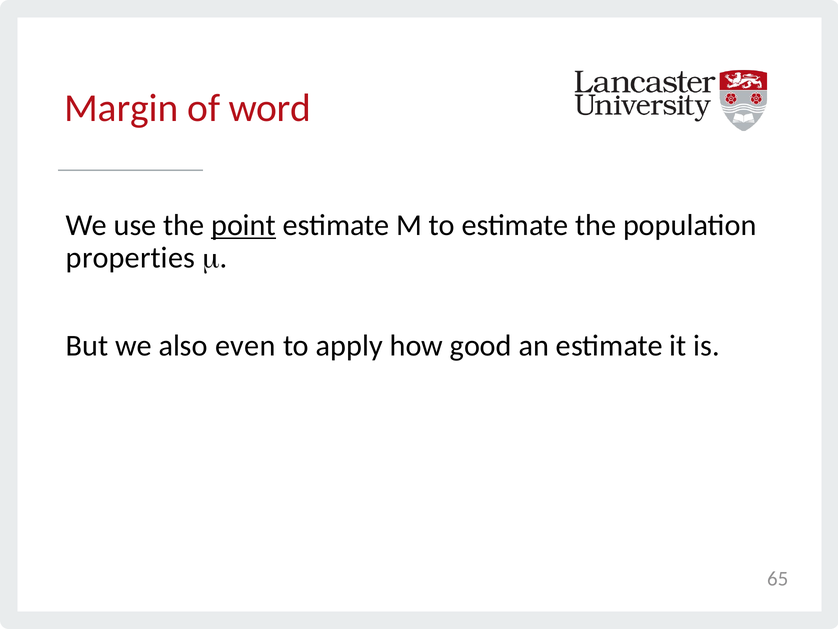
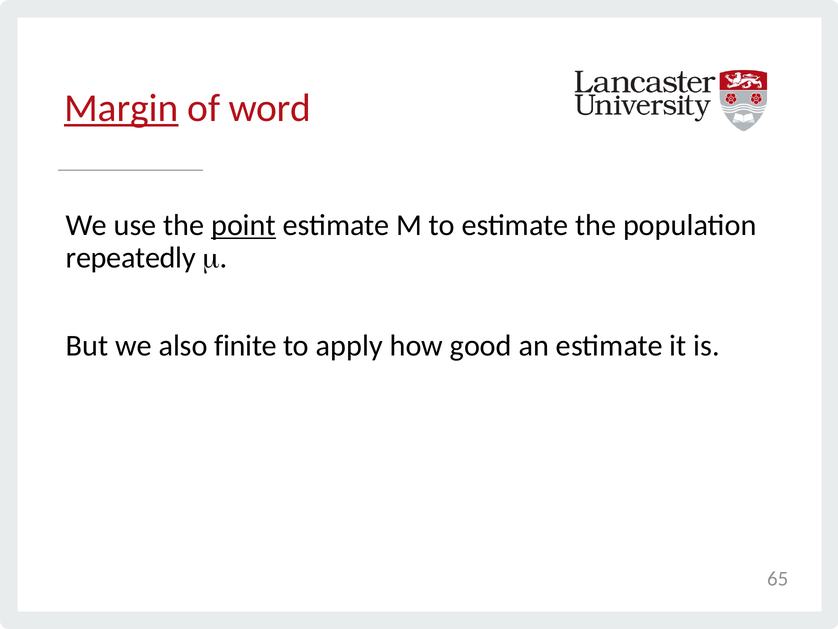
Margin underline: none -> present
properties: properties -> repeatedly
even: even -> finite
